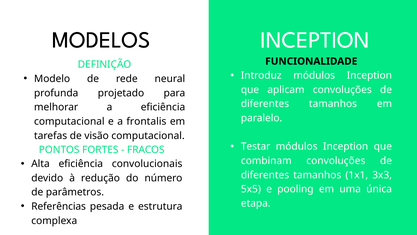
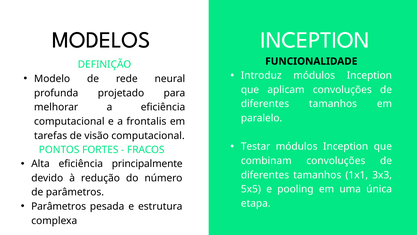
convolucionais: convolucionais -> principalmente
Referências at (59, 206): Referências -> Parâmetros
